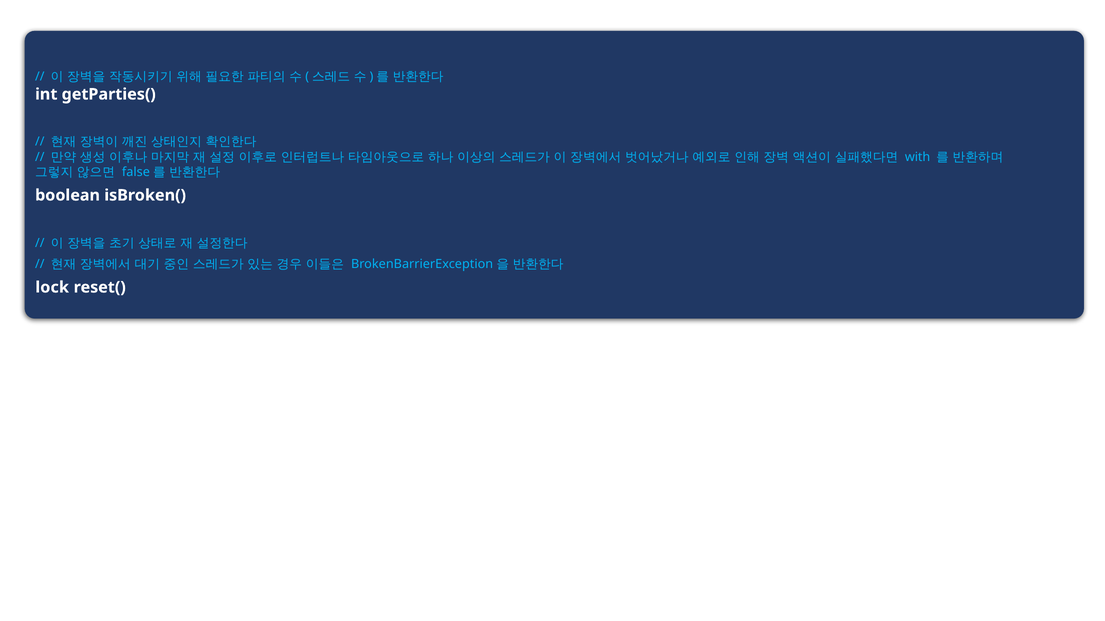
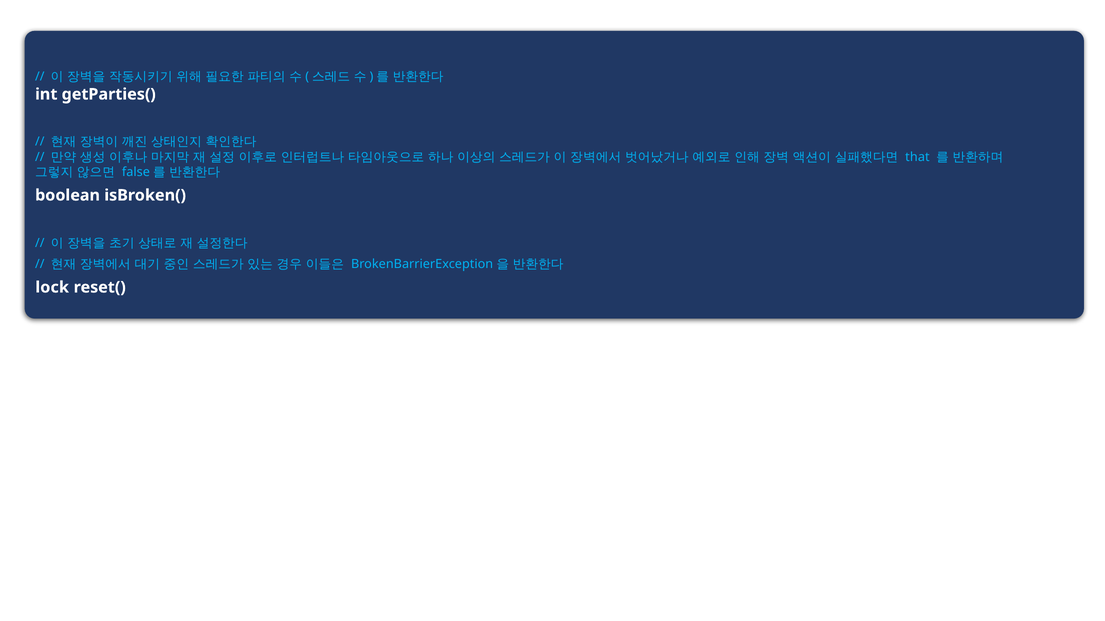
with: with -> that
